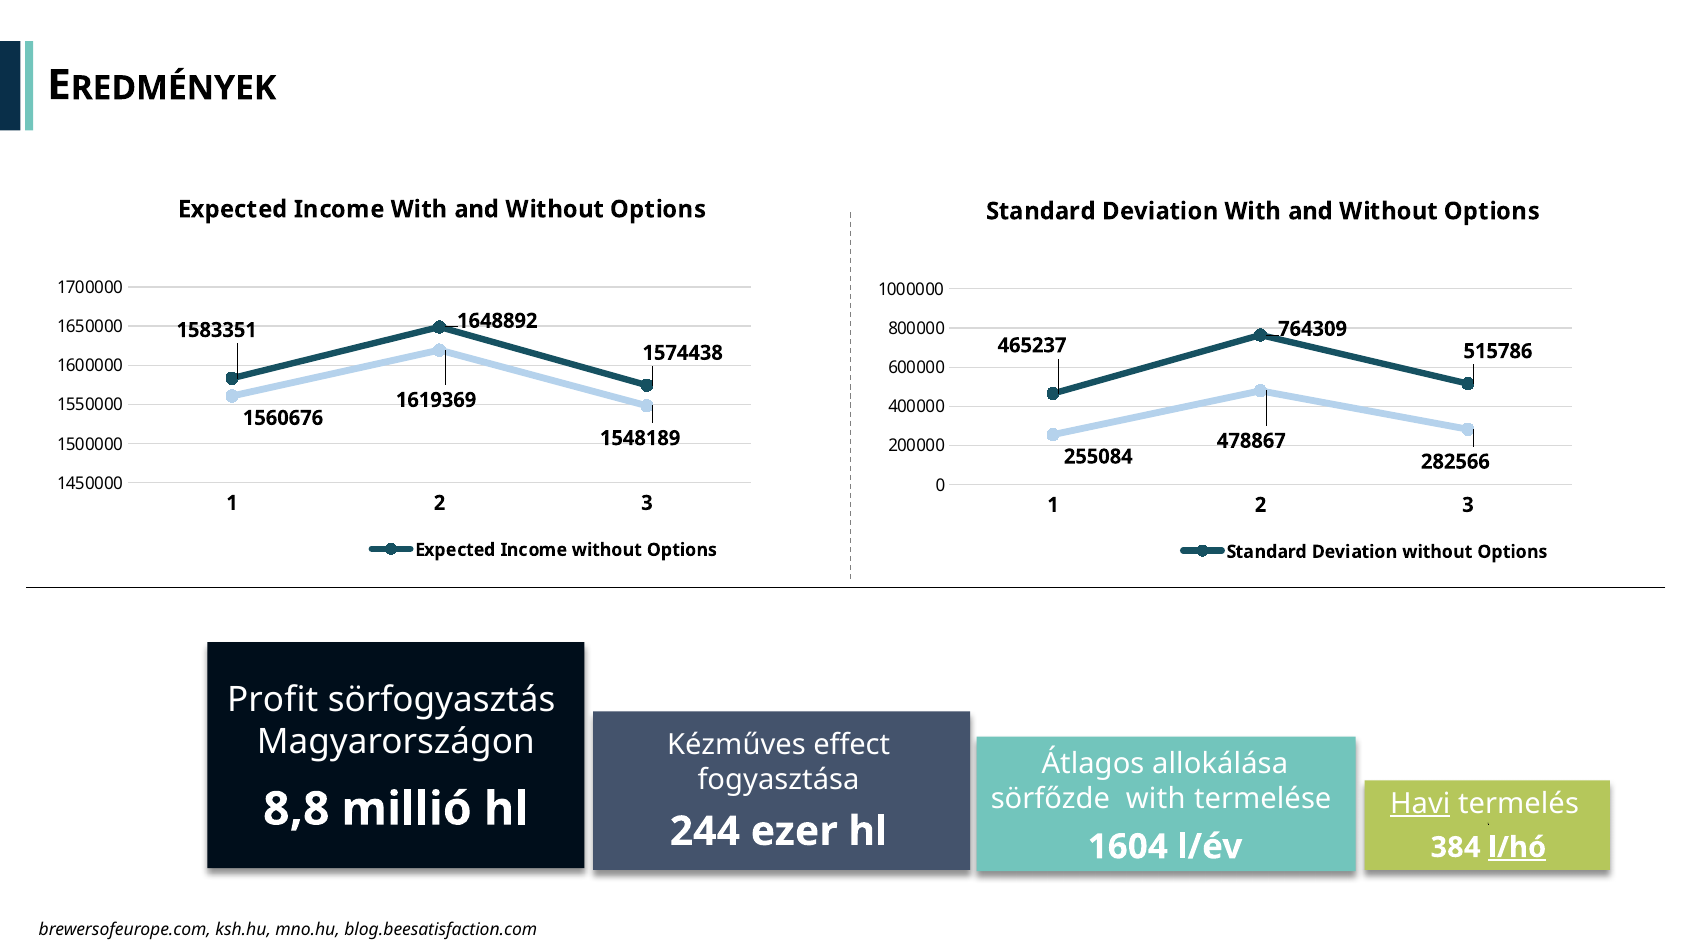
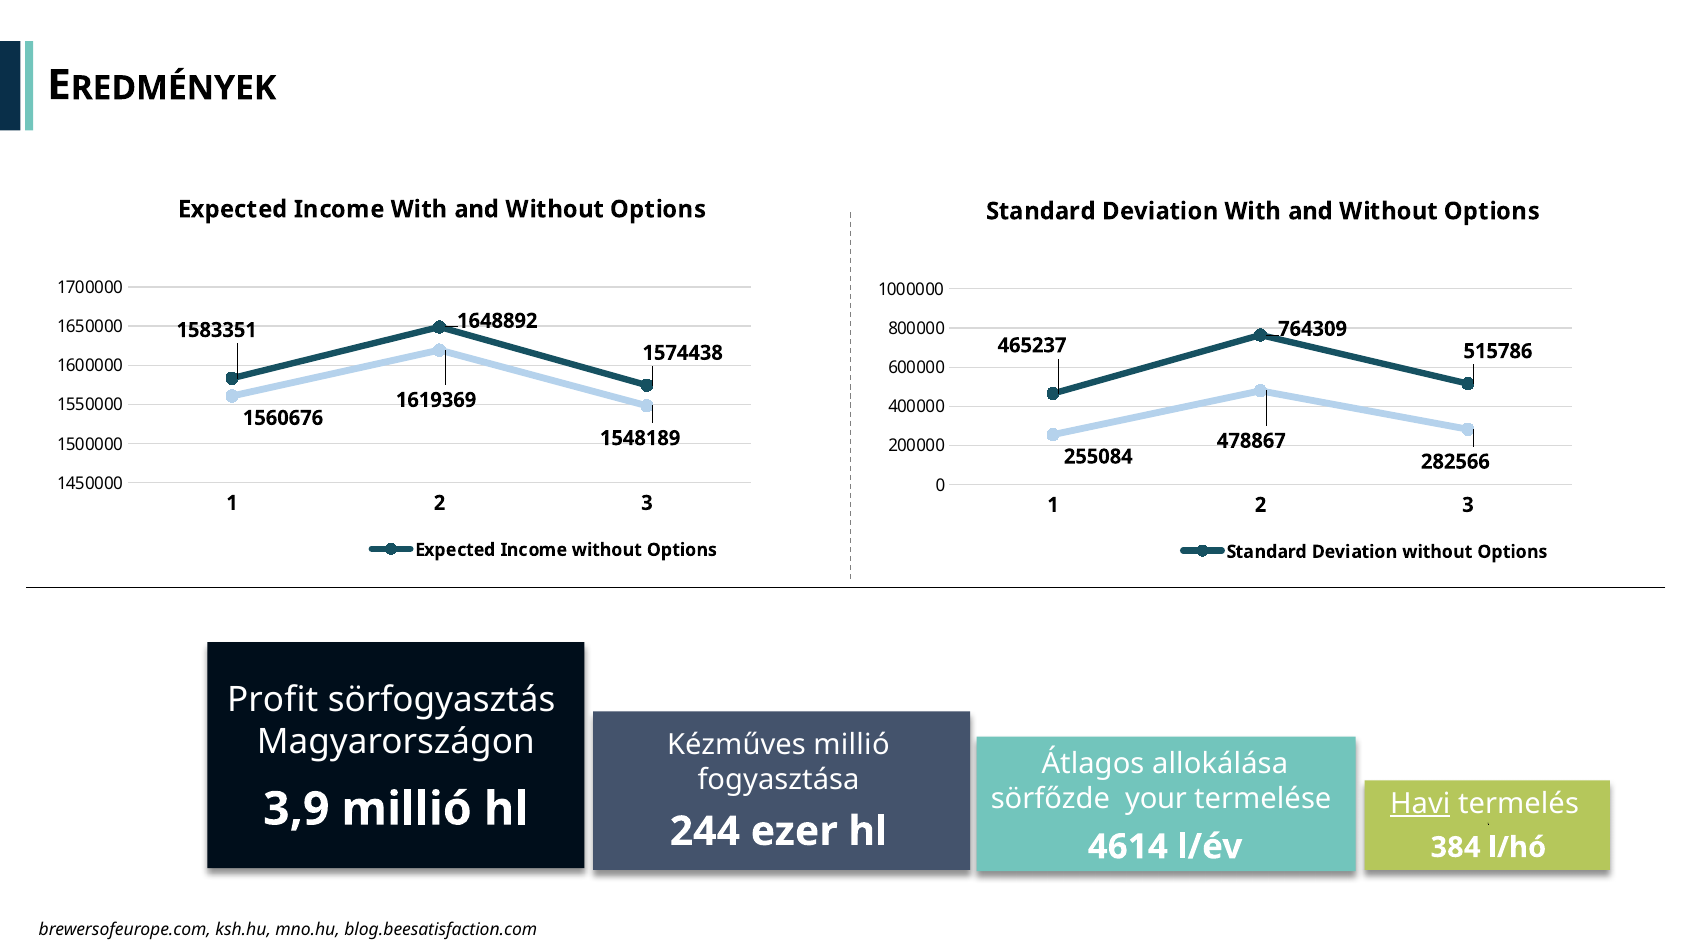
Kézműves effect: effect -> millió
sörfőzde with: with -> your
8,8: 8,8 -> 3,9
1604: 1604 -> 4614
l/hó at (1517, 847) underline: present -> none
